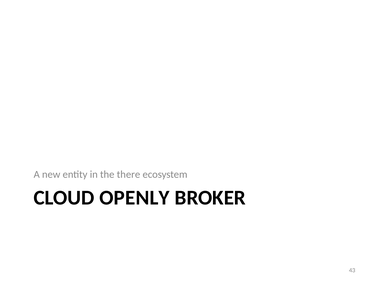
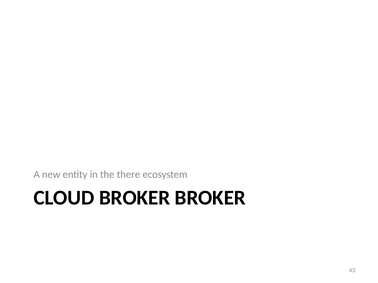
CLOUD OPENLY: OPENLY -> BROKER
